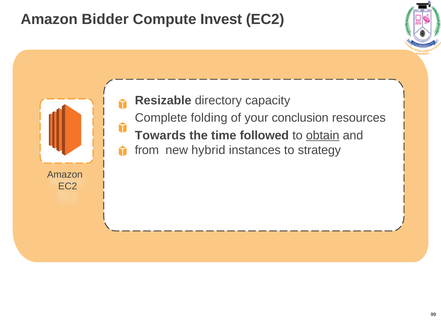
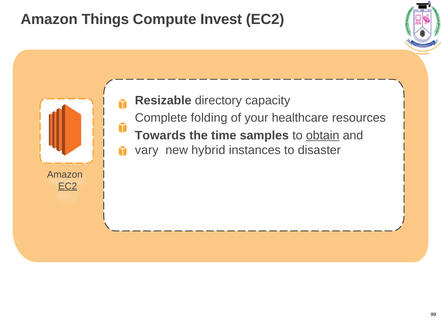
Bidder: Bidder -> Things
conclusion: conclusion -> healthcare
followed: followed -> samples
from: from -> vary
strategy: strategy -> disaster
EC2 at (68, 187) underline: none -> present
